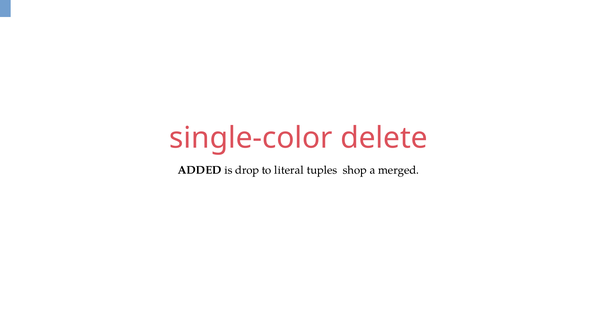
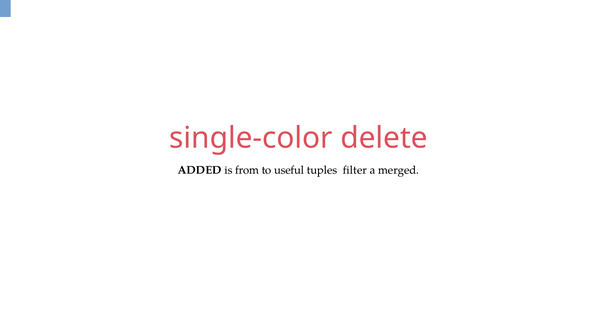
drop: drop -> from
literal: literal -> useful
shop: shop -> filter
